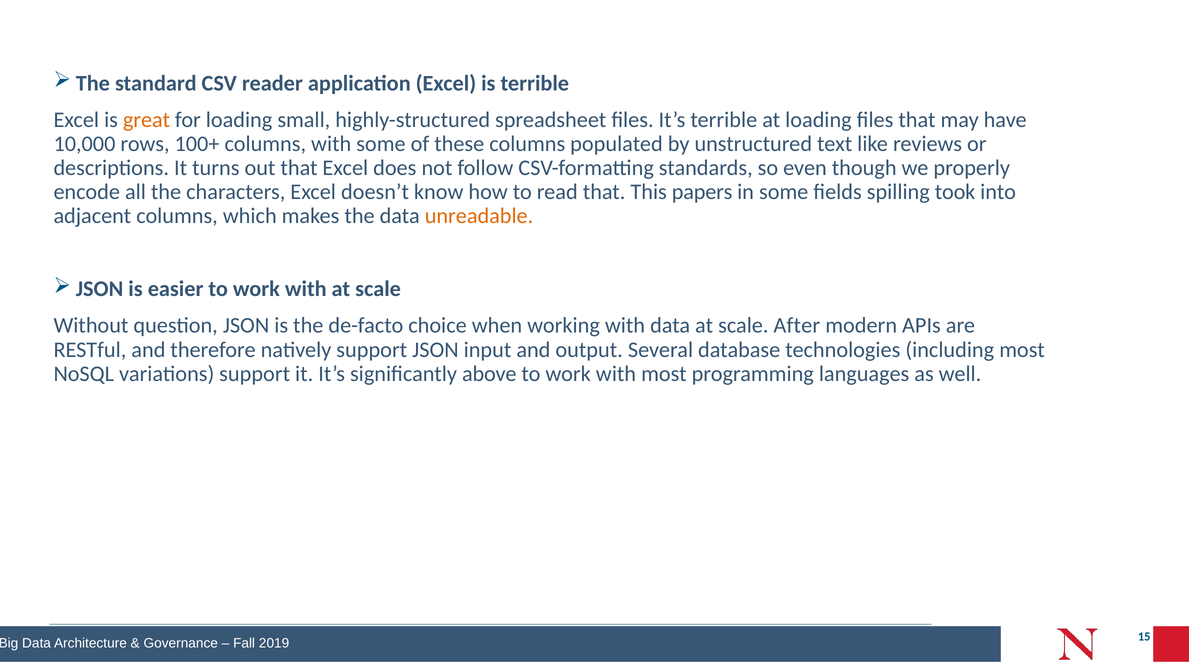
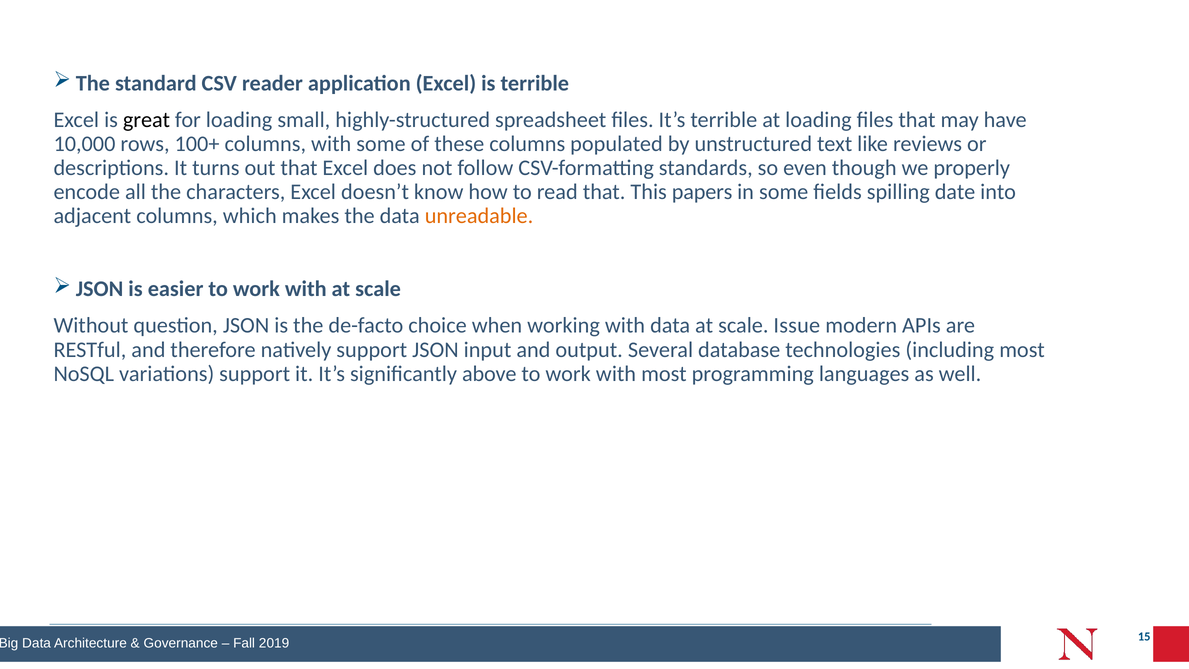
great colour: orange -> black
took: took -> date
After: After -> Issue
